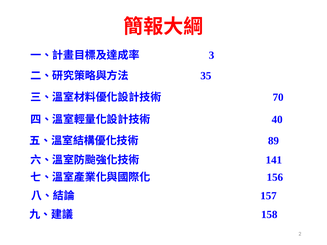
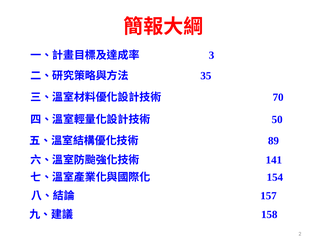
40: 40 -> 50
156: 156 -> 154
